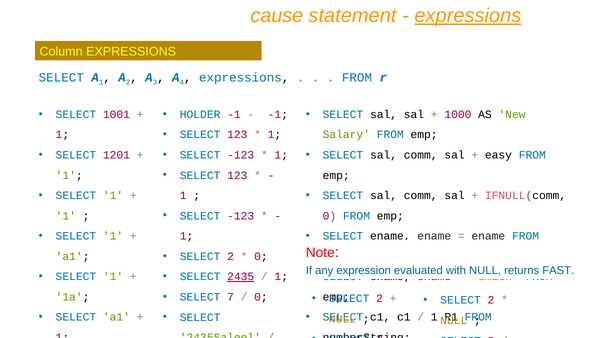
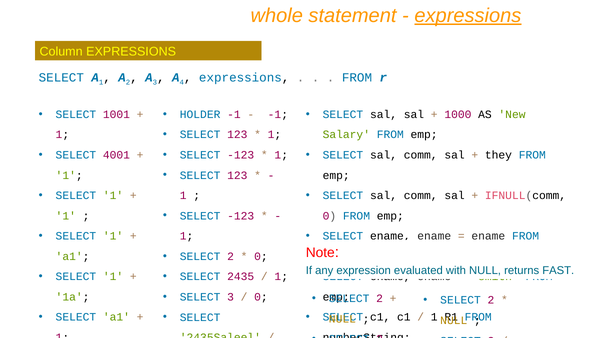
cause: cause -> whole
1201: 1201 -> 4001
easy: easy -> they
2435 underline: present -> none
SELECT 7: 7 -> 3
